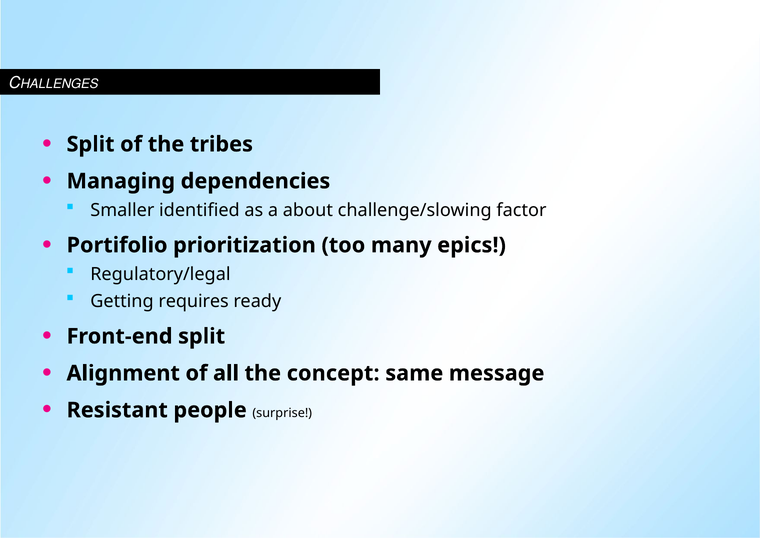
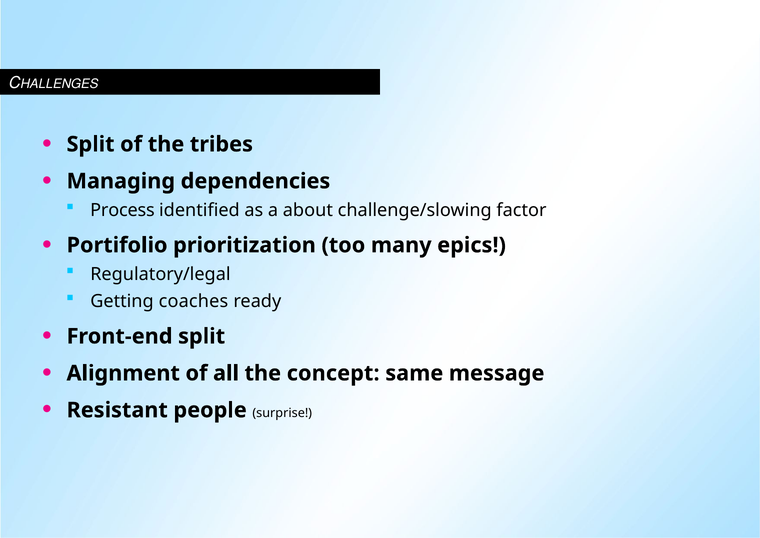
Smaller: Smaller -> Process
requires: requires -> coaches
